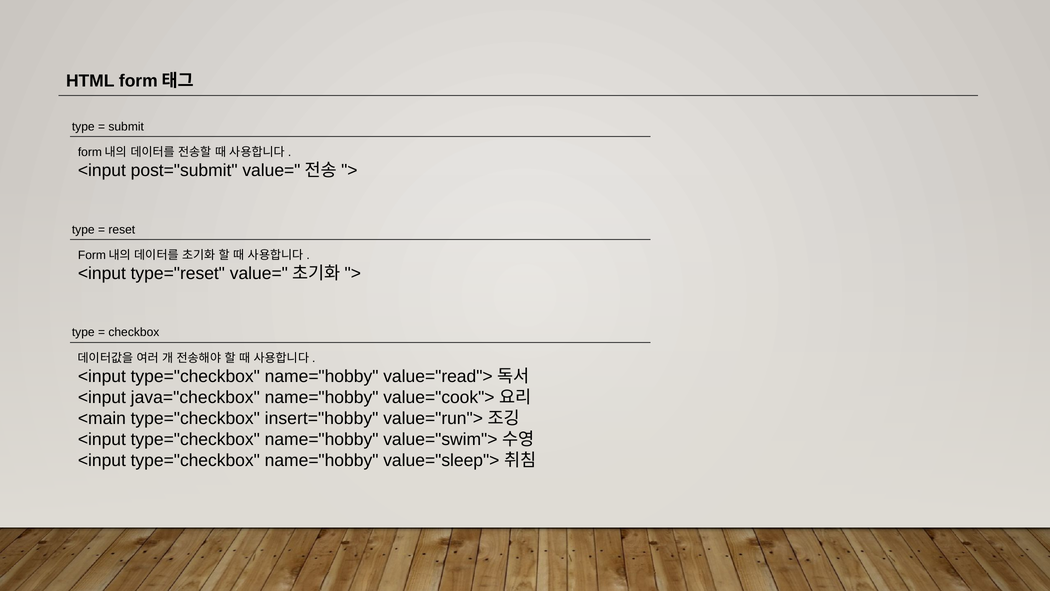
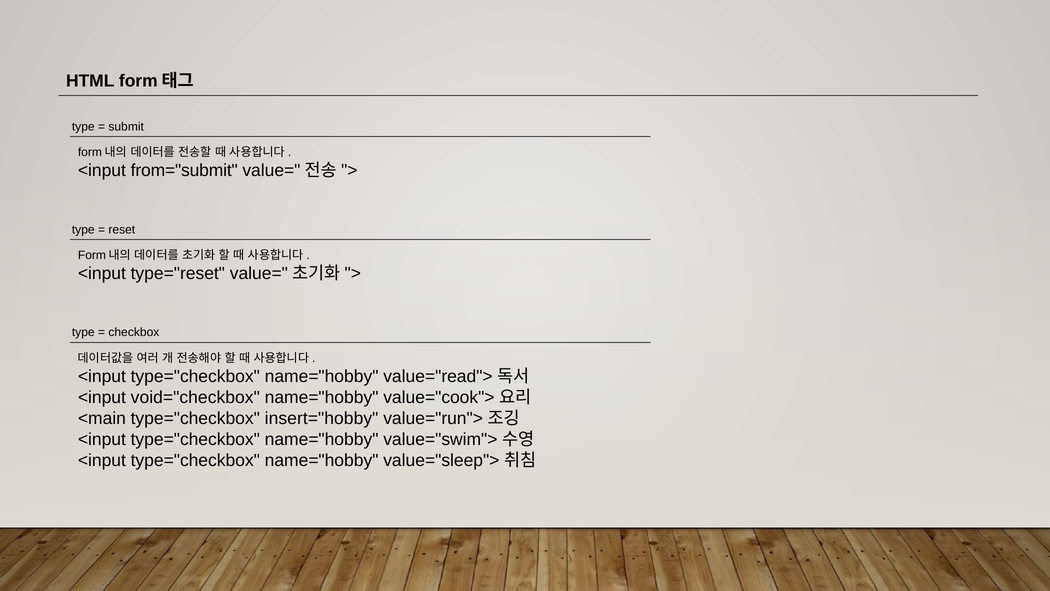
post="submit: post="submit -> from="submit
java="checkbox: java="checkbox -> void="checkbox
